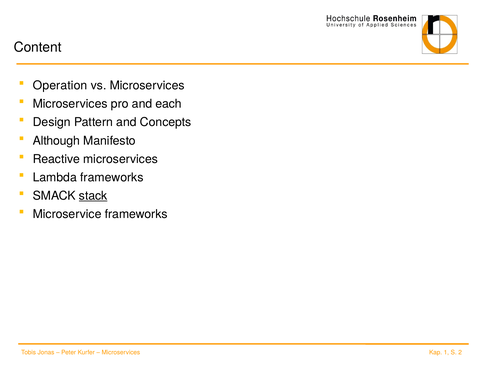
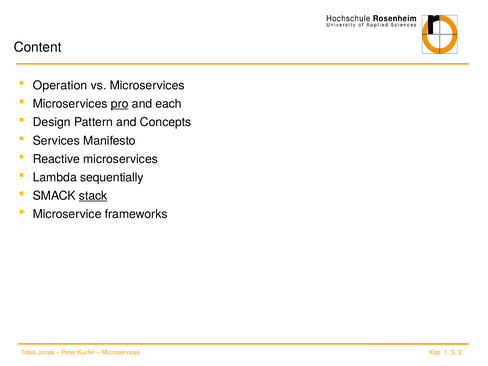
pro underline: none -> present
Although: Although -> Services
Lambda frameworks: frameworks -> sequentially
